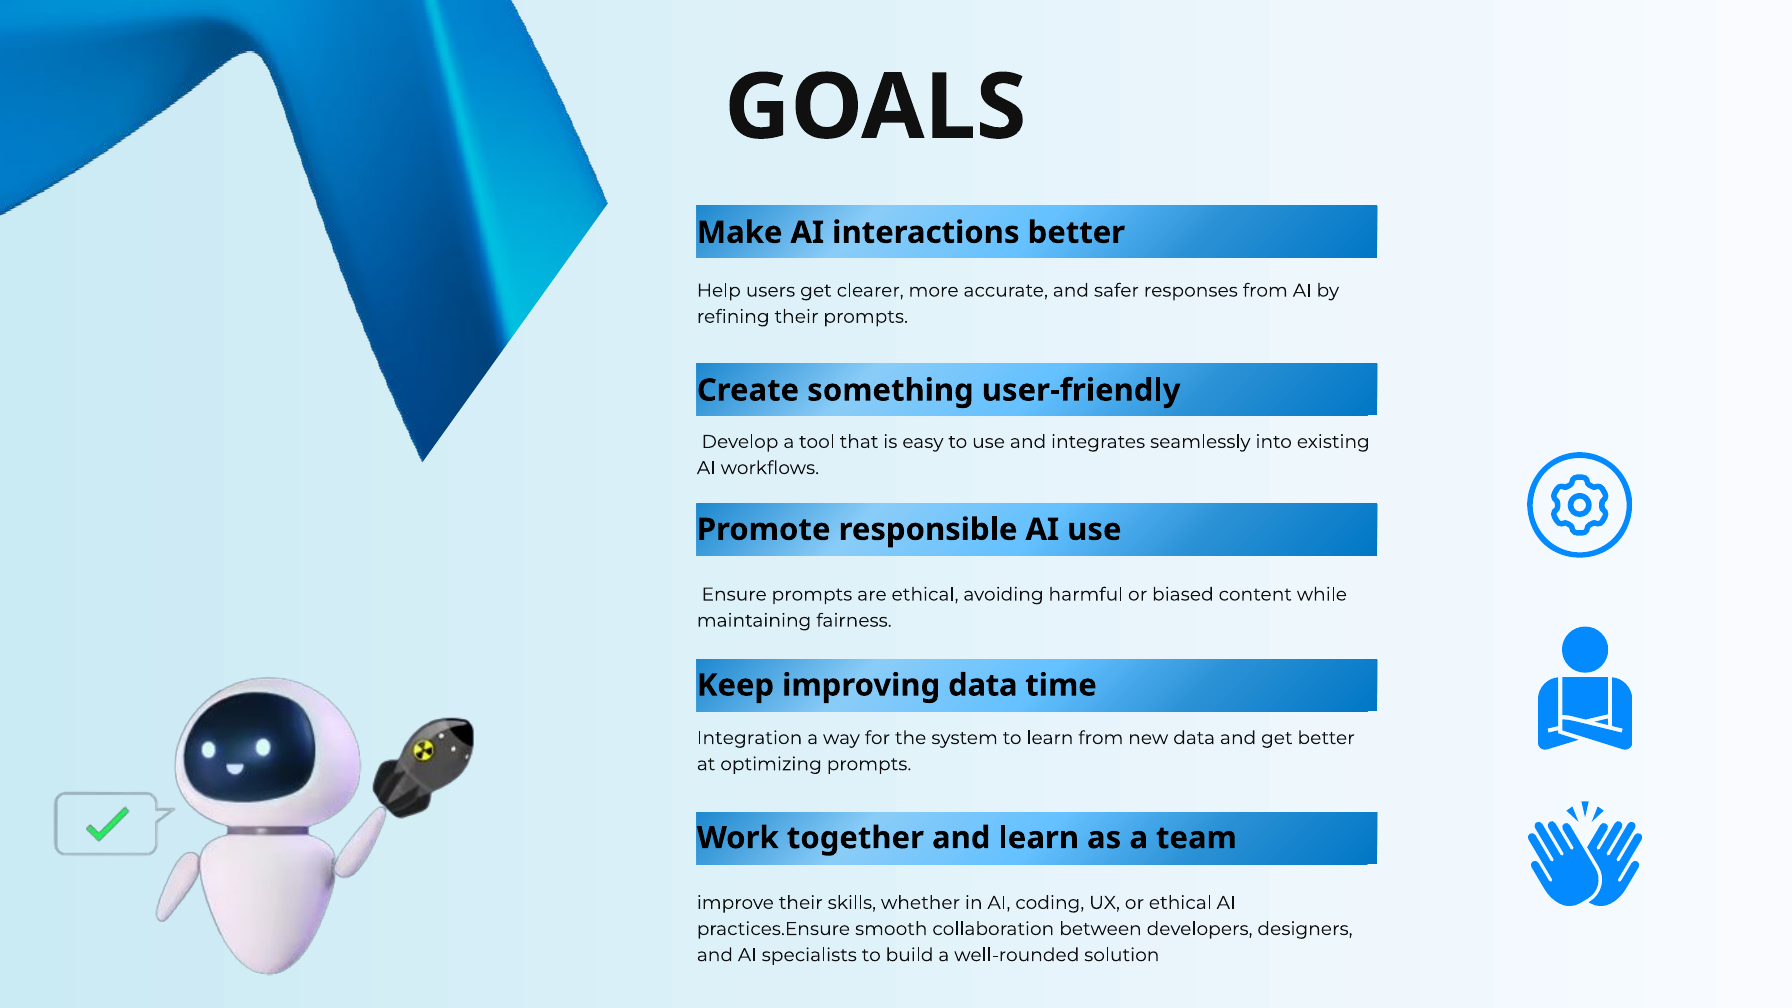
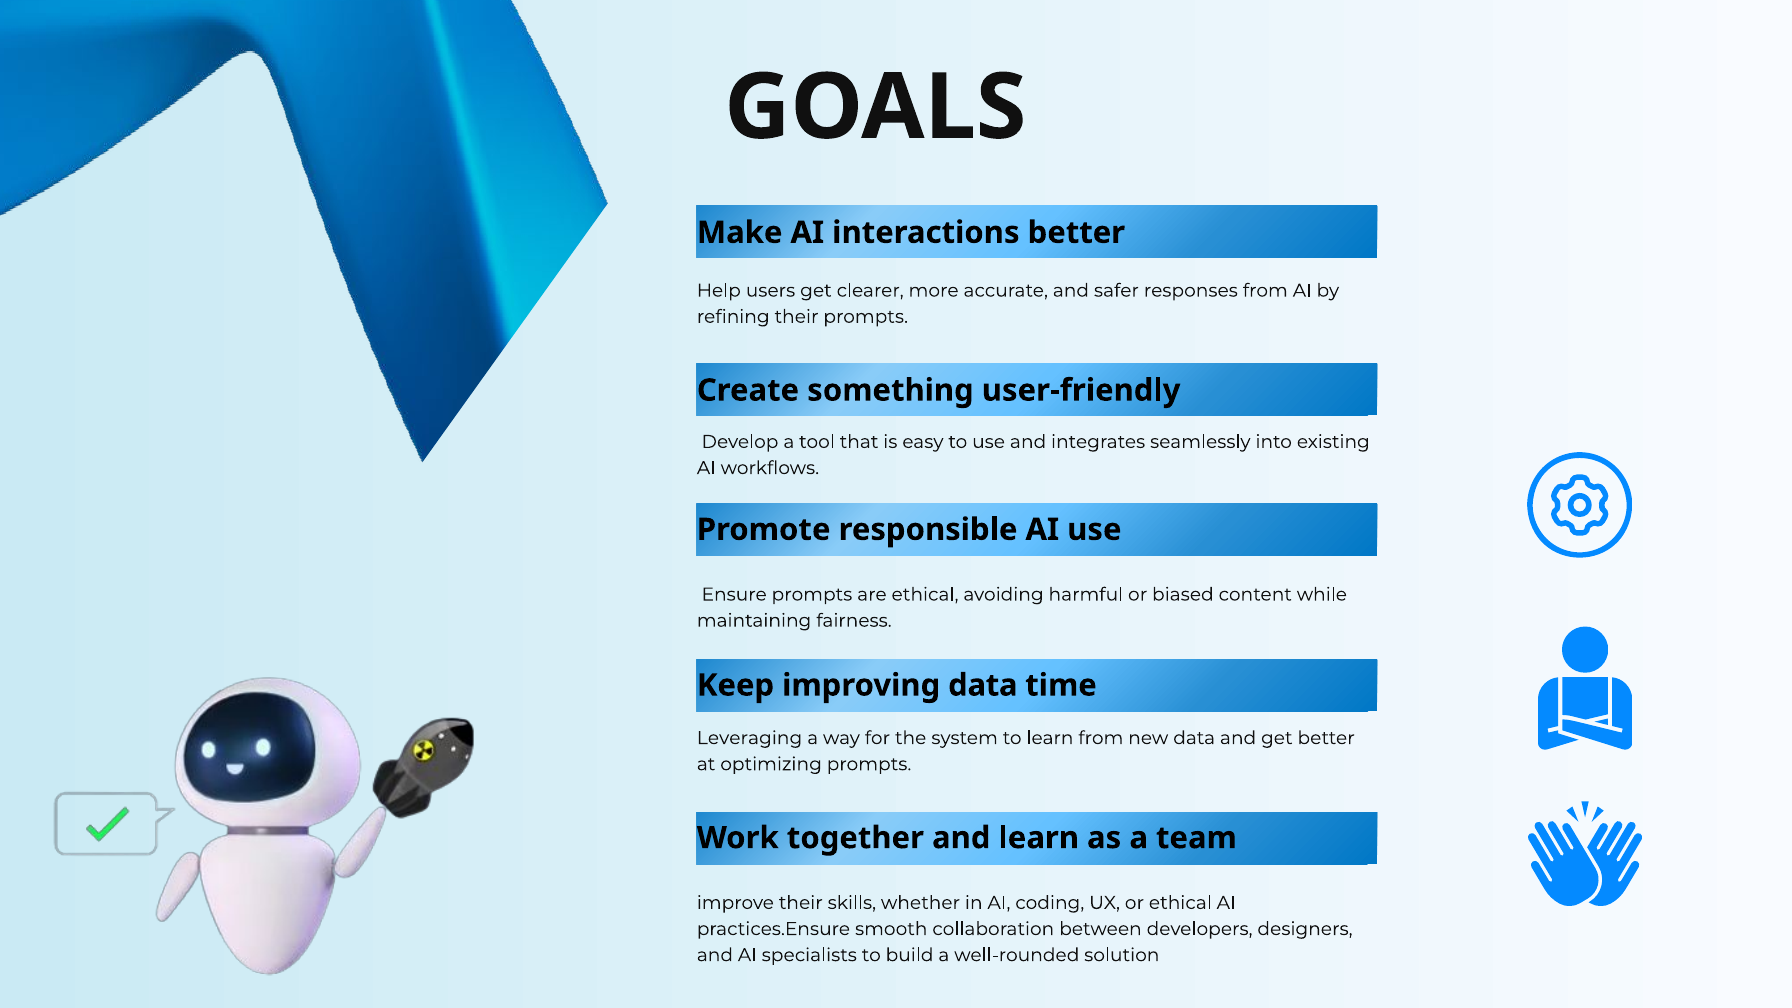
Integration: Integration -> Leveraging
